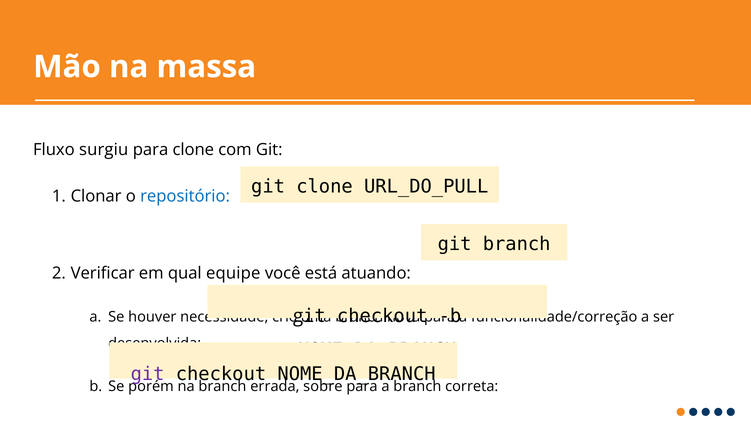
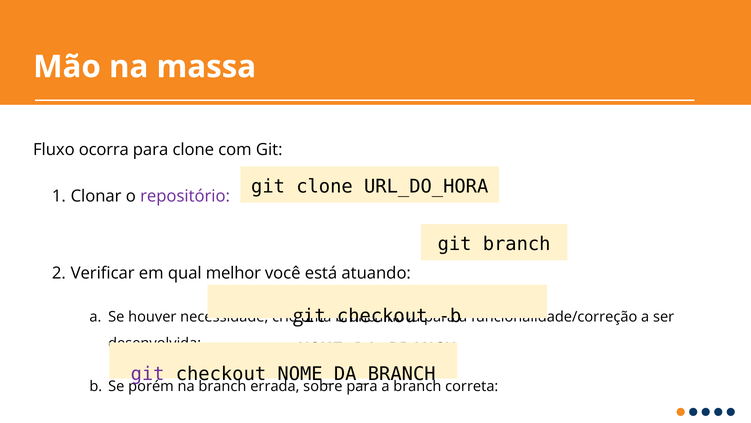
surgiu: surgiu -> ocorra
URL_DO_PULL: URL_DO_PULL -> URL_DO_HORA
repositório colour: blue -> purple
equipe: equipe -> melhor
